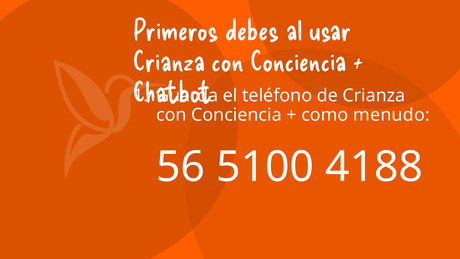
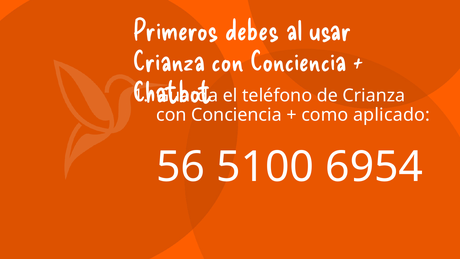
menudo: menudo -> aplicado
4188: 4188 -> 6954
